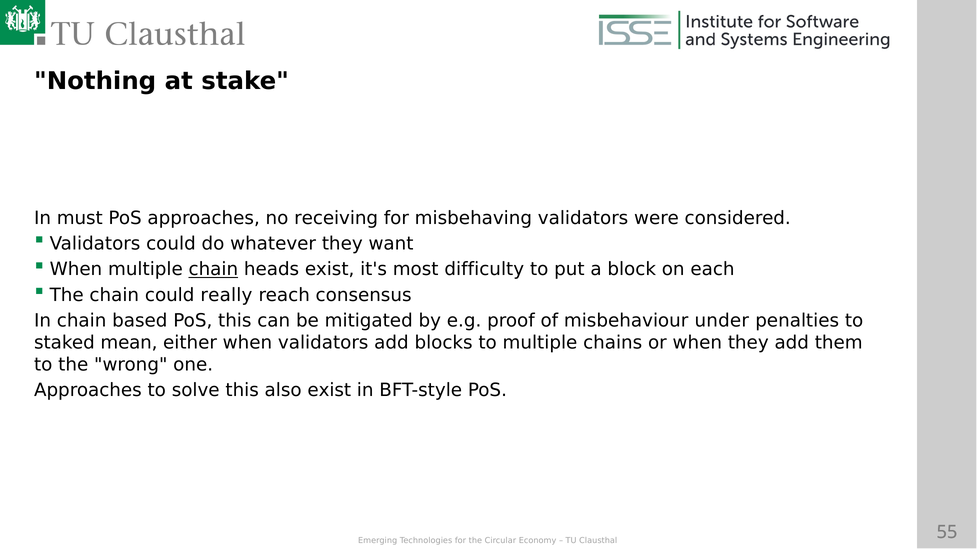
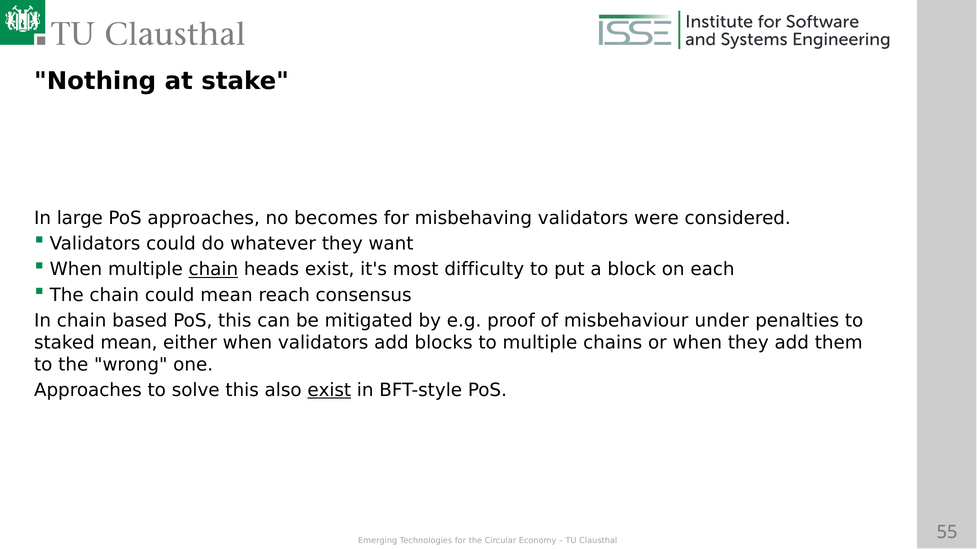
must: must -> large
receiving: receiving -> becomes
could really: really -> mean
exist at (329, 391) underline: none -> present
